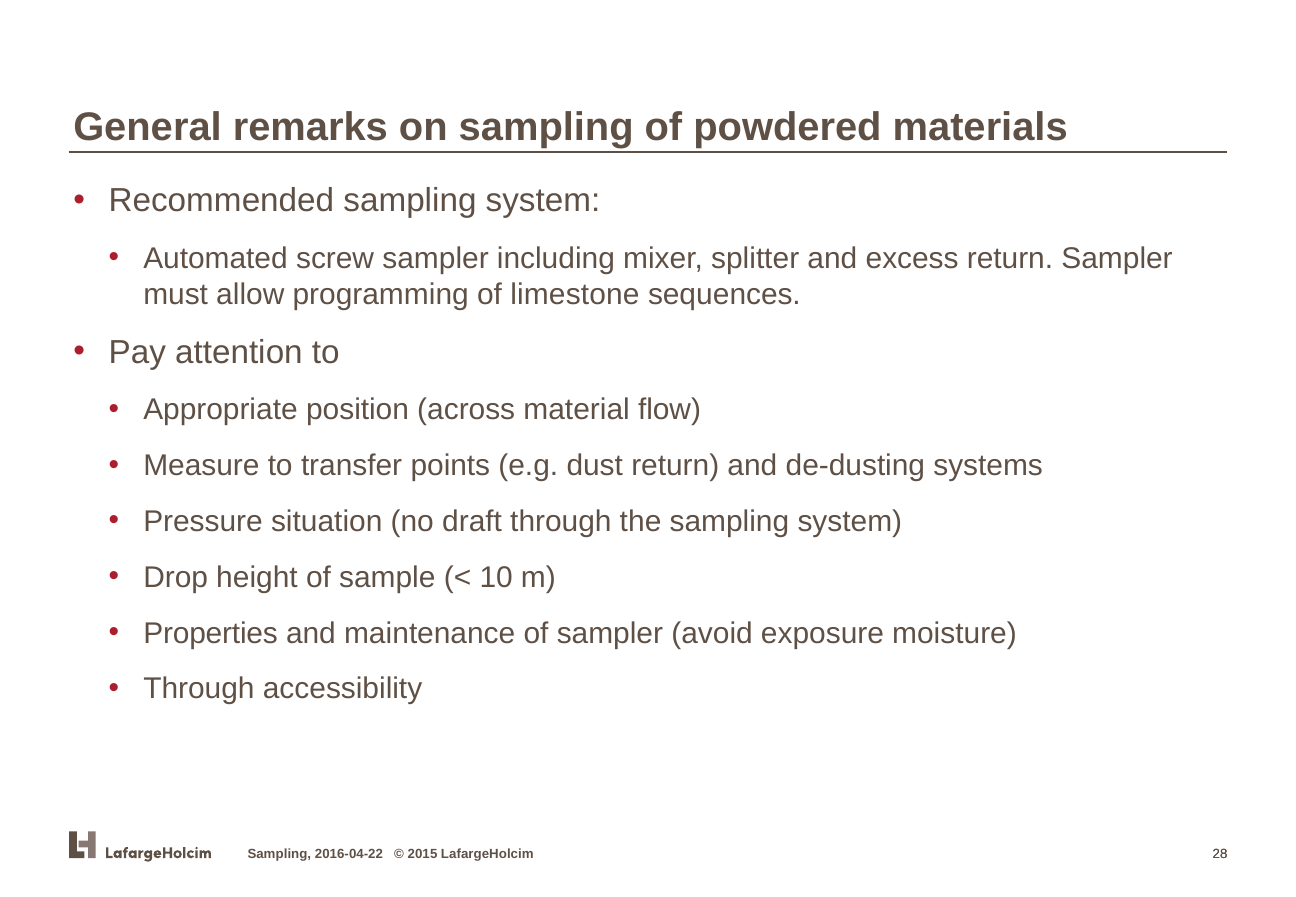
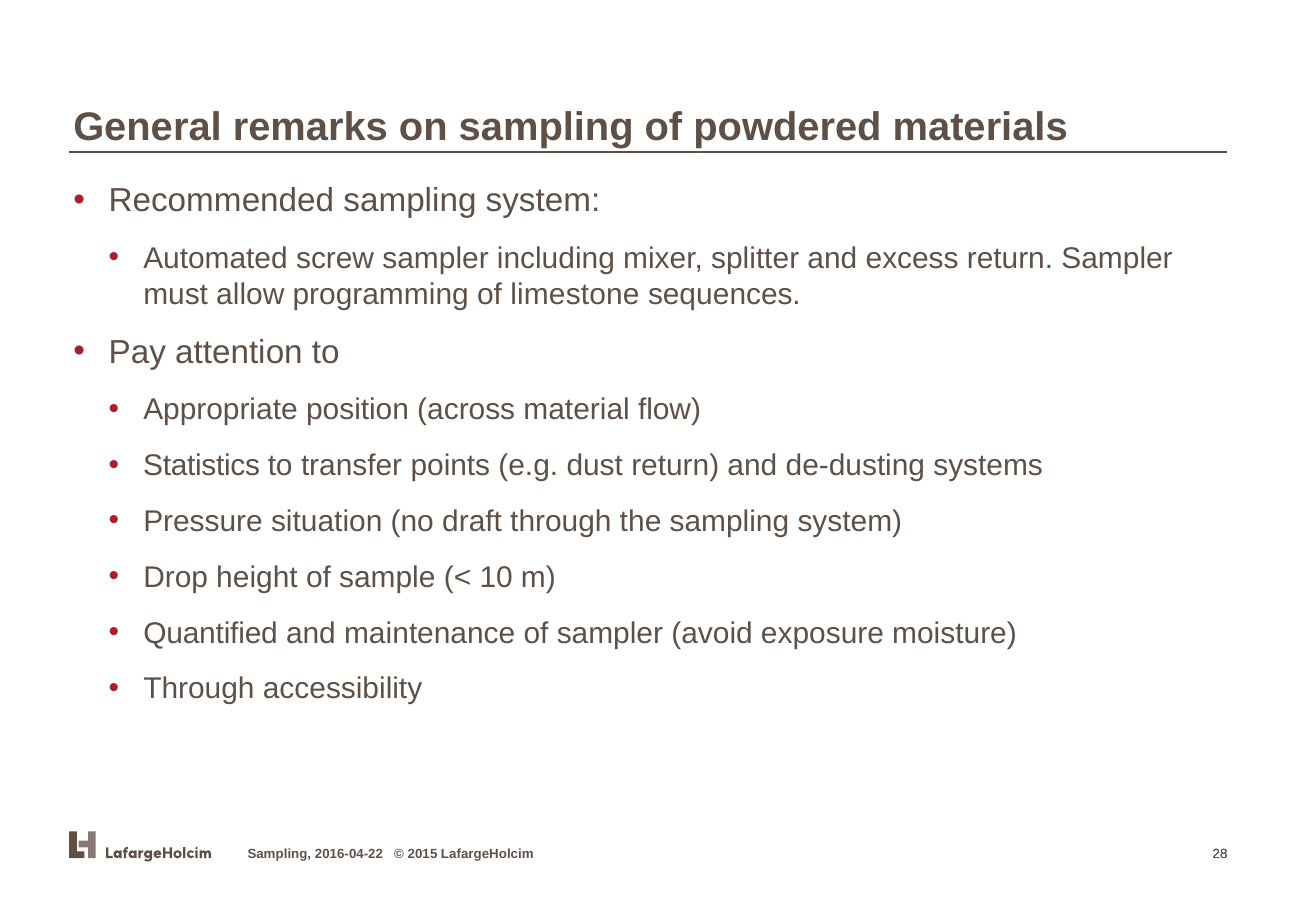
Measure: Measure -> Statistics
Properties: Properties -> Quantified
